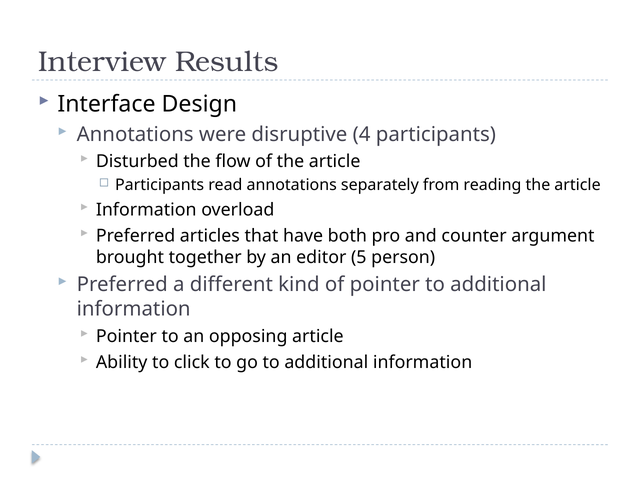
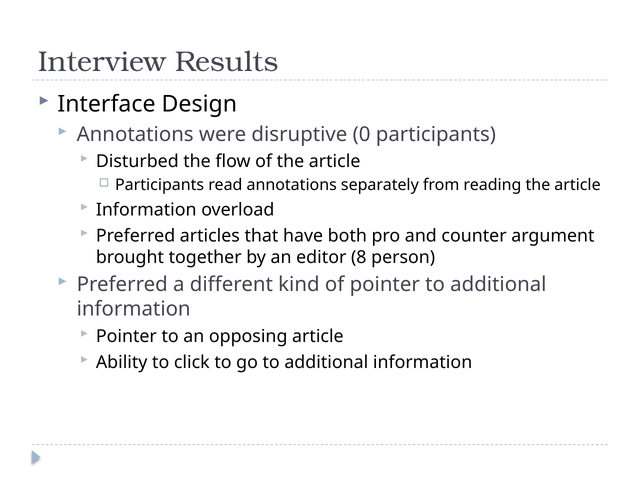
4: 4 -> 0
5: 5 -> 8
